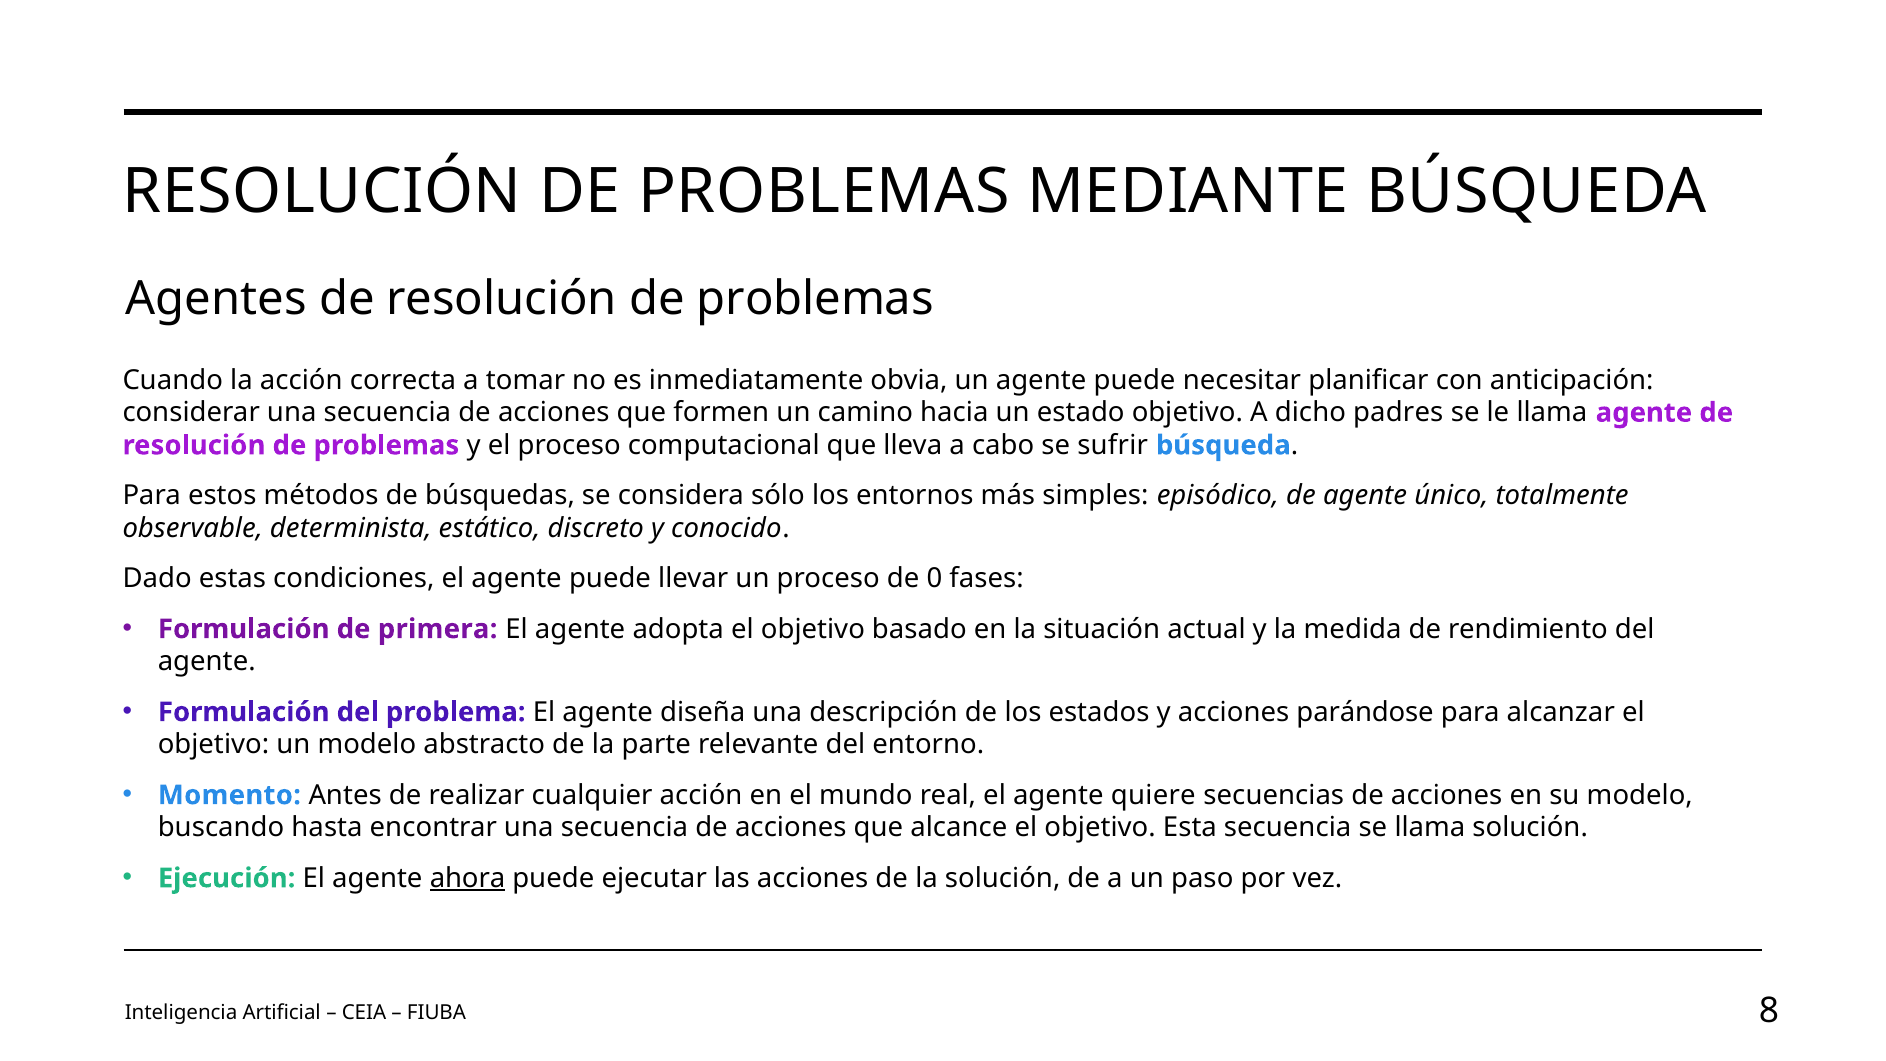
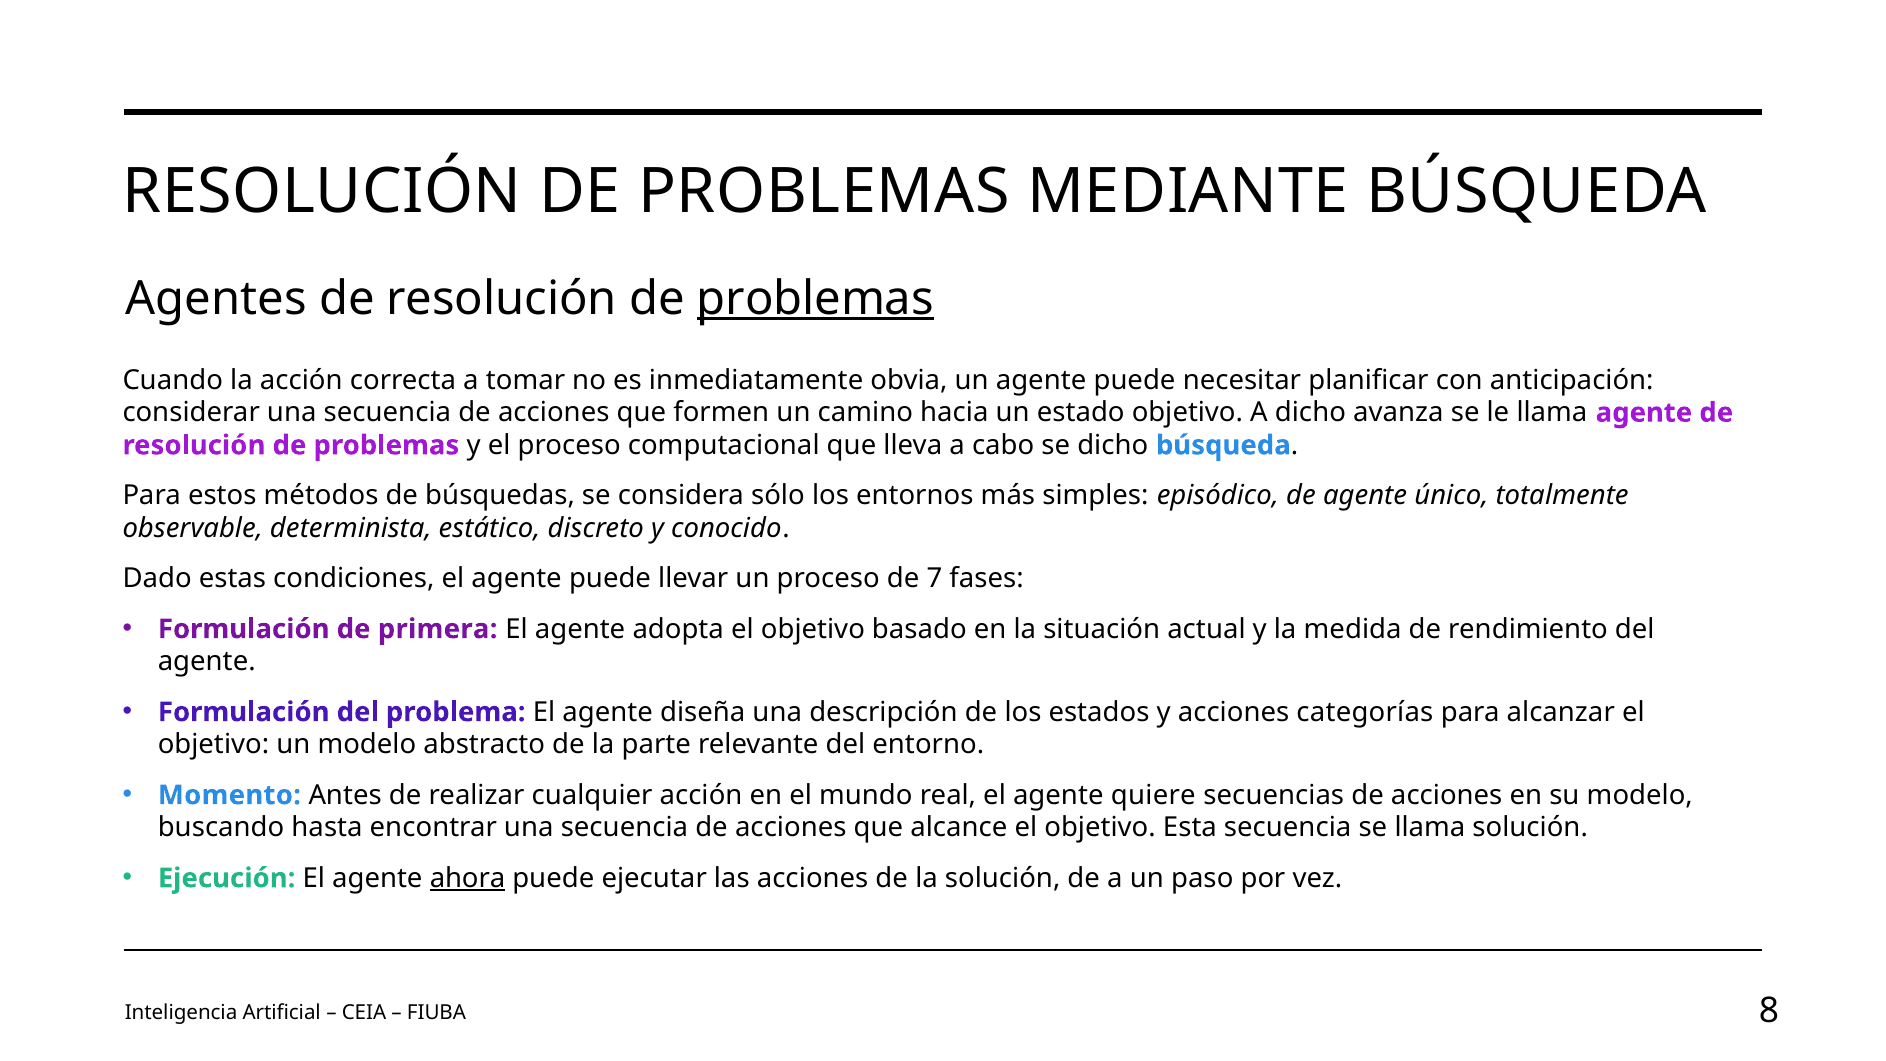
problemas at (815, 299) underline: none -> present
padres: padres -> avanza
se sufrir: sufrir -> dicho
0: 0 -> 7
parándose: parándose -> categorías
